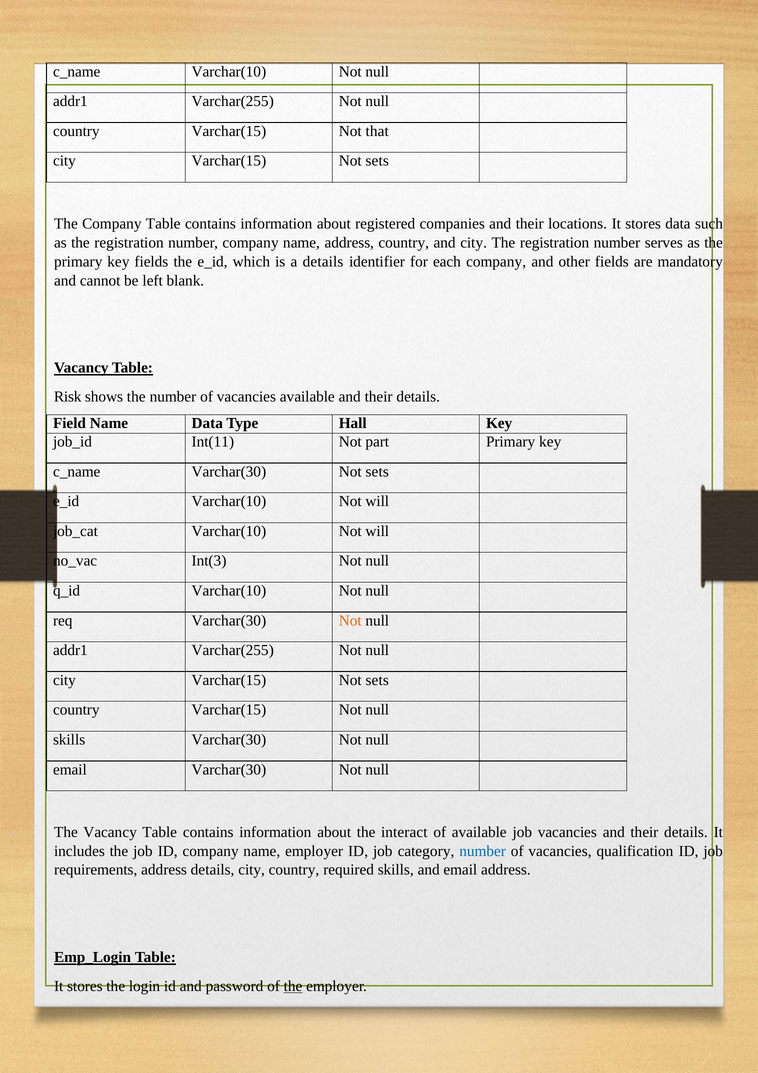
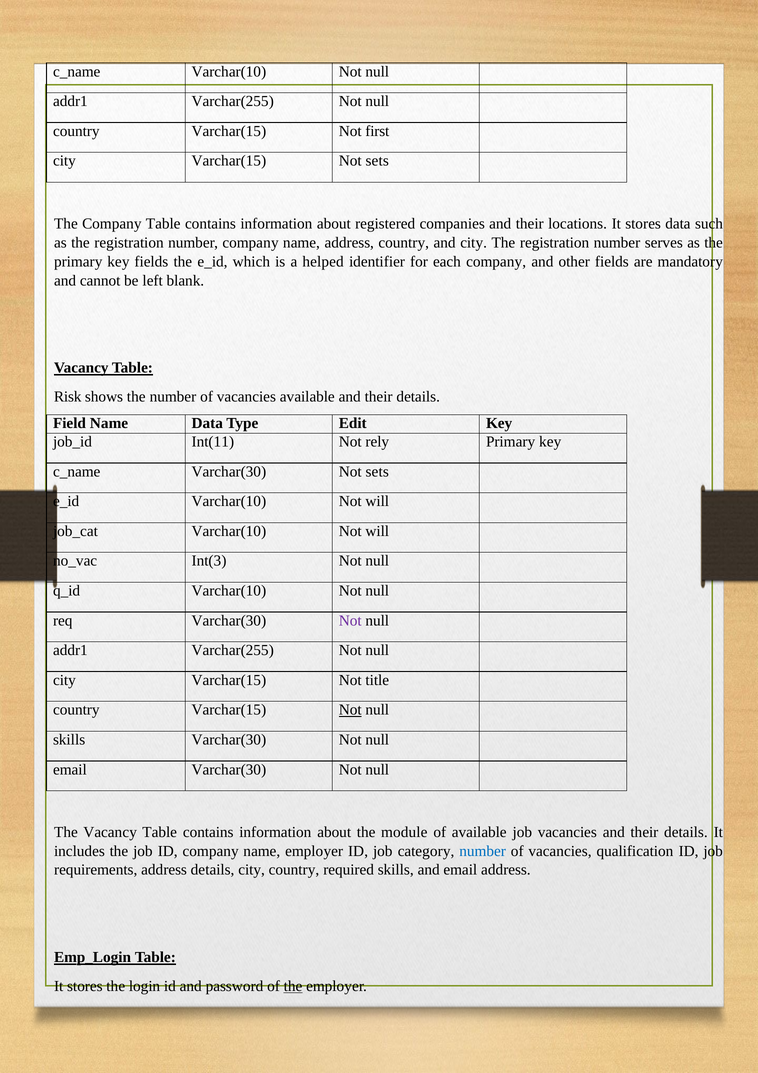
that: that -> first
a details: details -> helped
Hall: Hall -> Edit
part: part -> rely
Not at (350, 620) colour: orange -> purple
sets at (377, 680): sets -> title
Not at (350, 710) underline: none -> present
interact: interact -> module
